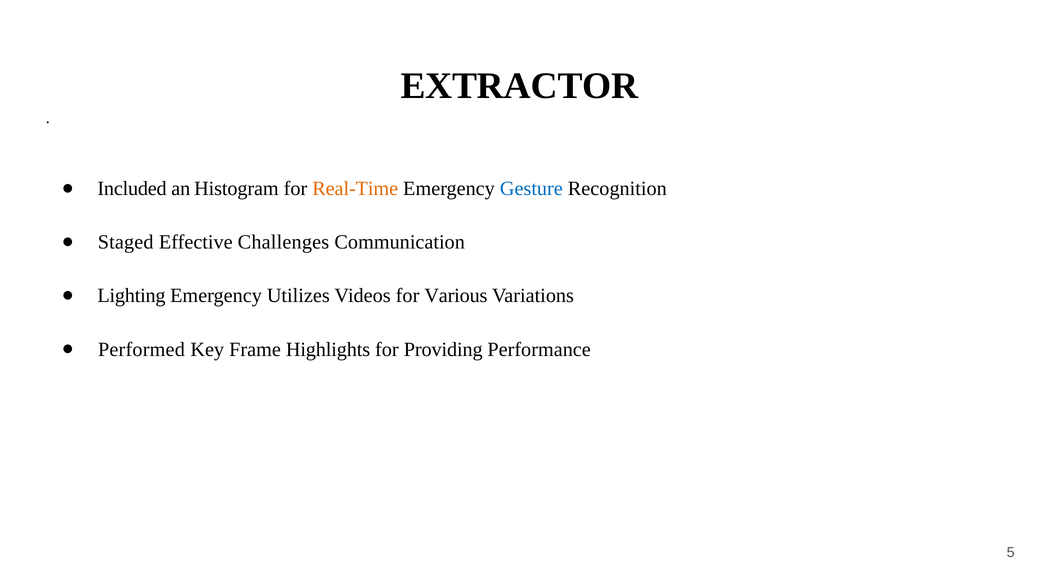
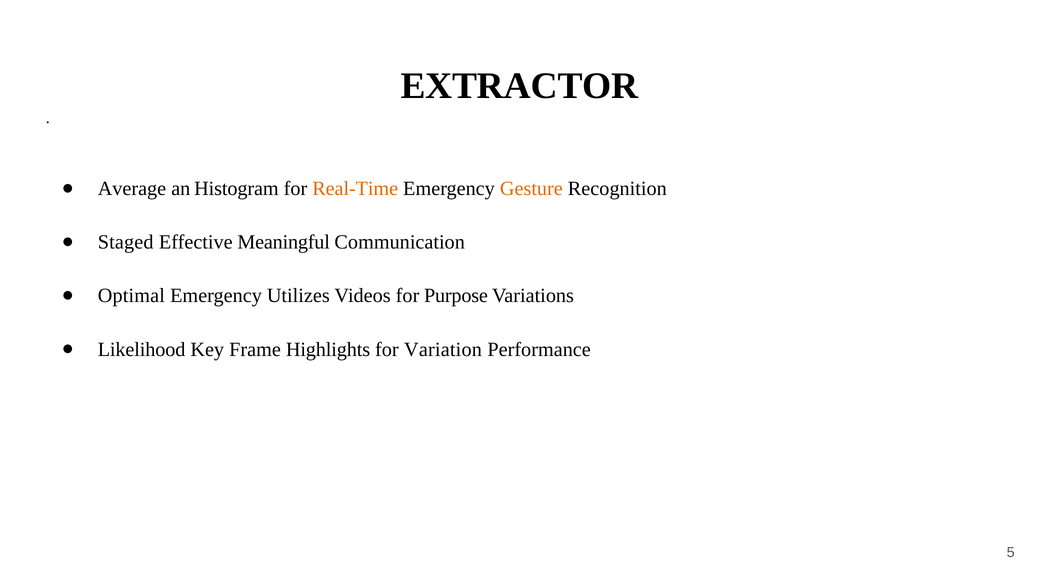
Included: Included -> Average
Gesture colour: blue -> orange
Challenges: Challenges -> Meaningful
Lighting: Lighting -> Optimal
Various: Various -> Purpose
Performed: Performed -> Likelihood
Providing: Providing -> Variation
